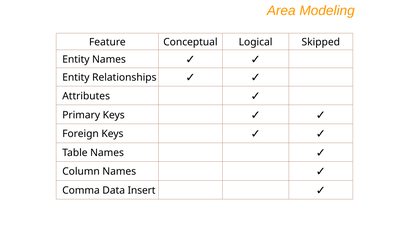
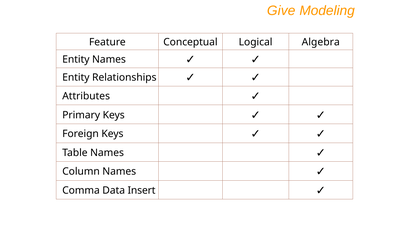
Area: Area -> Give
Skipped: Skipped -> Algebra
